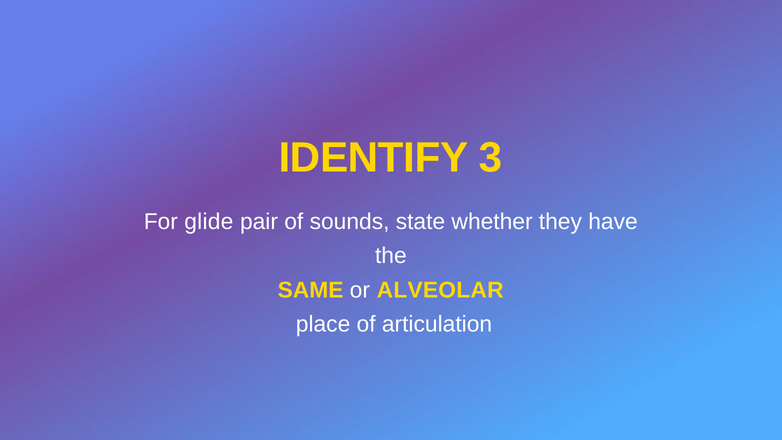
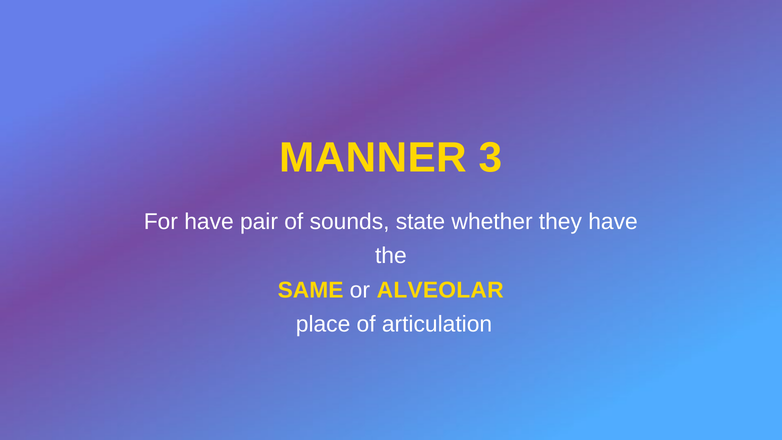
IDENTIFY: IDENTIFY -> MANNER
For glide: glide -> have
